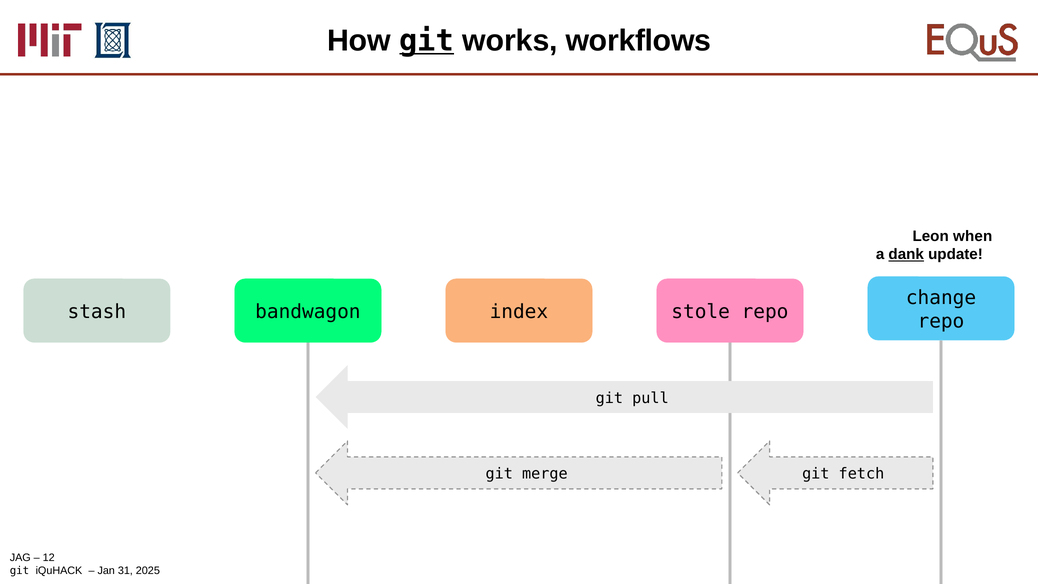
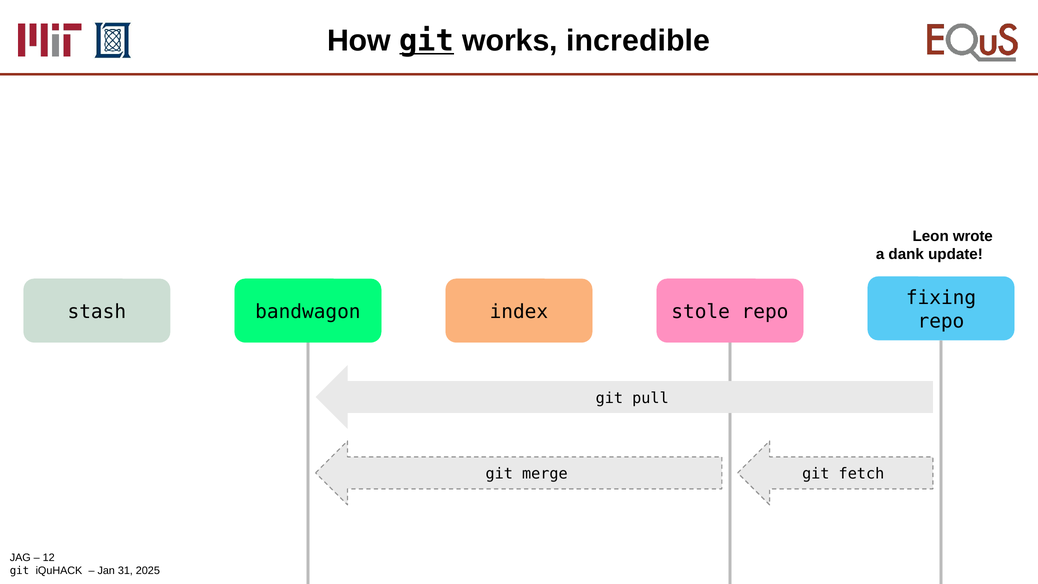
workflows: workflows -> incredible
when: when -> wrote
dank underline: present -> none
change: change -> fixing
